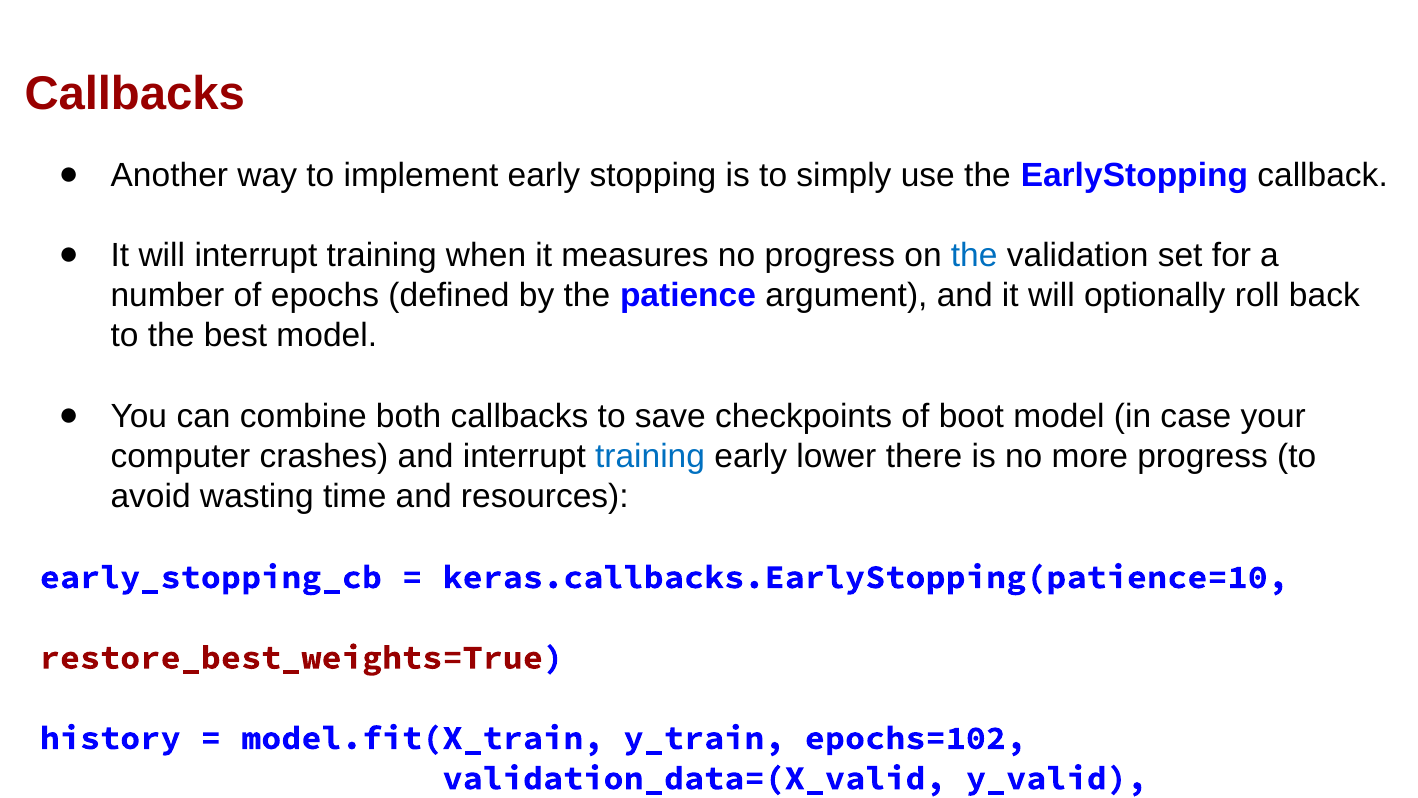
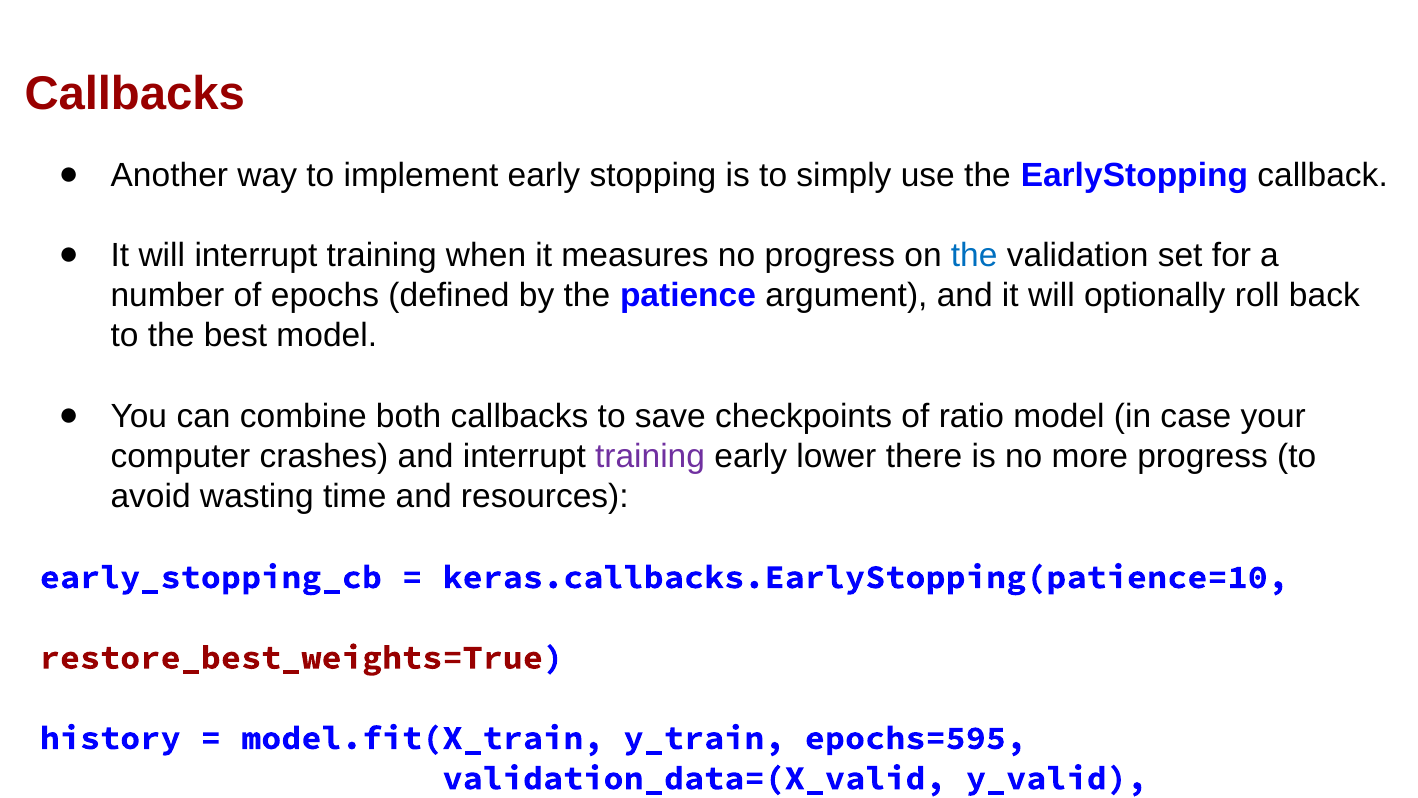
boot: boot -> ratio
training at (650, 456) colour: blue -> purple
epochs=102: epochs=102 -> epochs=595
